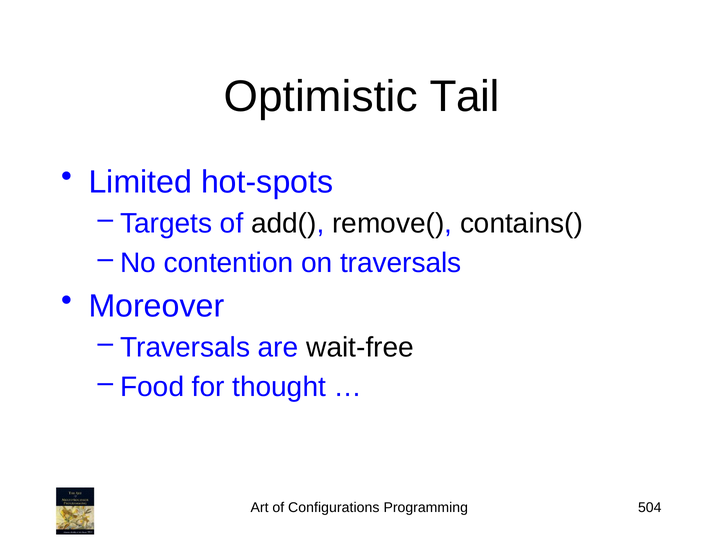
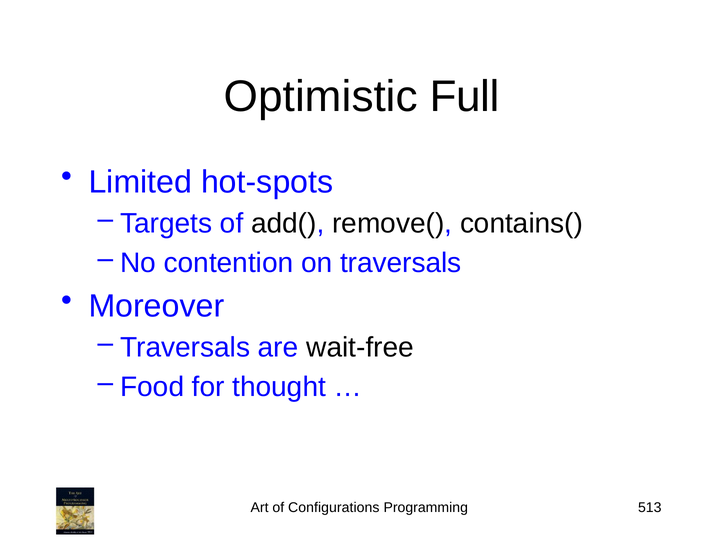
Tail: Tail -> Full
504: 504 -> 513
